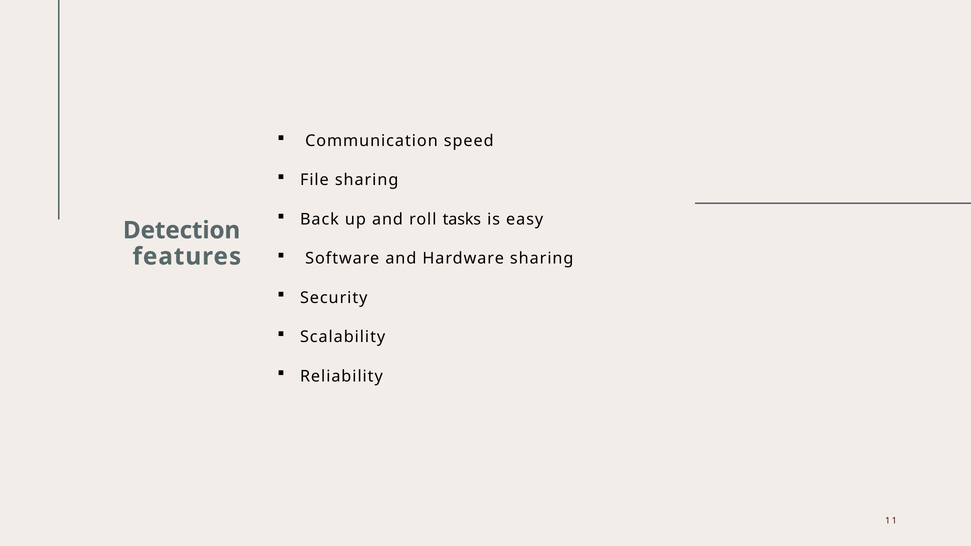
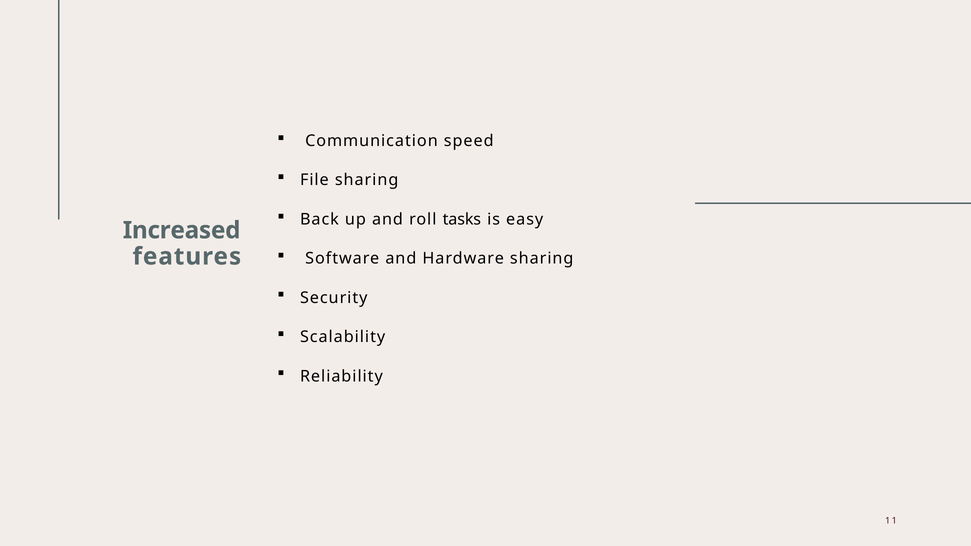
Detection: Detection -> Increased
